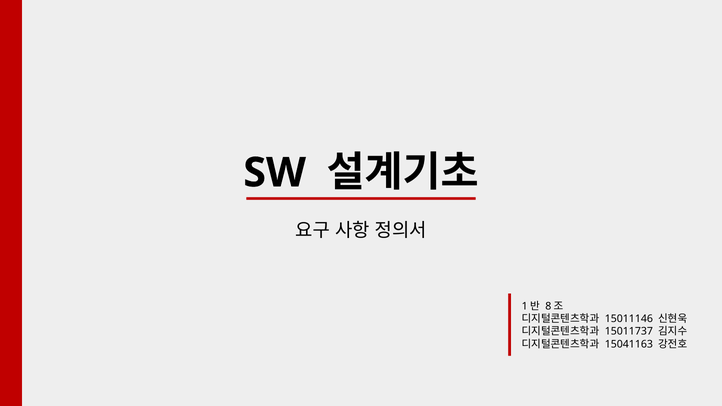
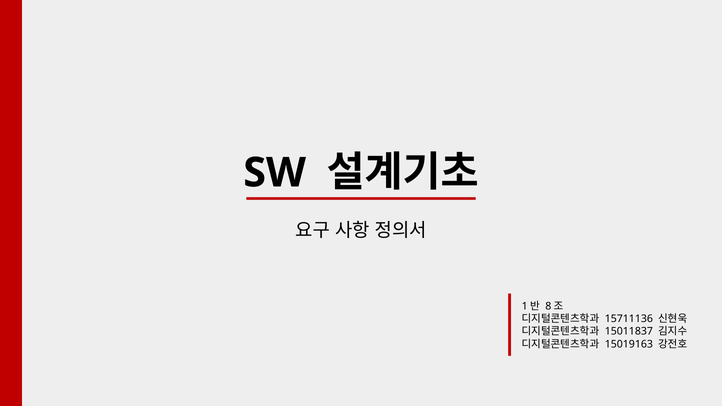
15011146: 15011146 -> 15711136
15011737: 15011737 -> 15011837
15041163: 15041163 -> 15019163
